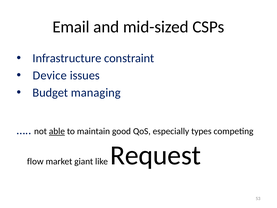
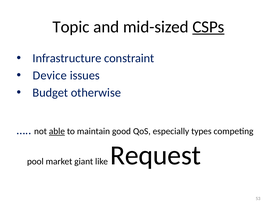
Email: Email -> Topic
CSPs underline: none -> present
managing: managing -> otherwise
flow: flow -> pool
